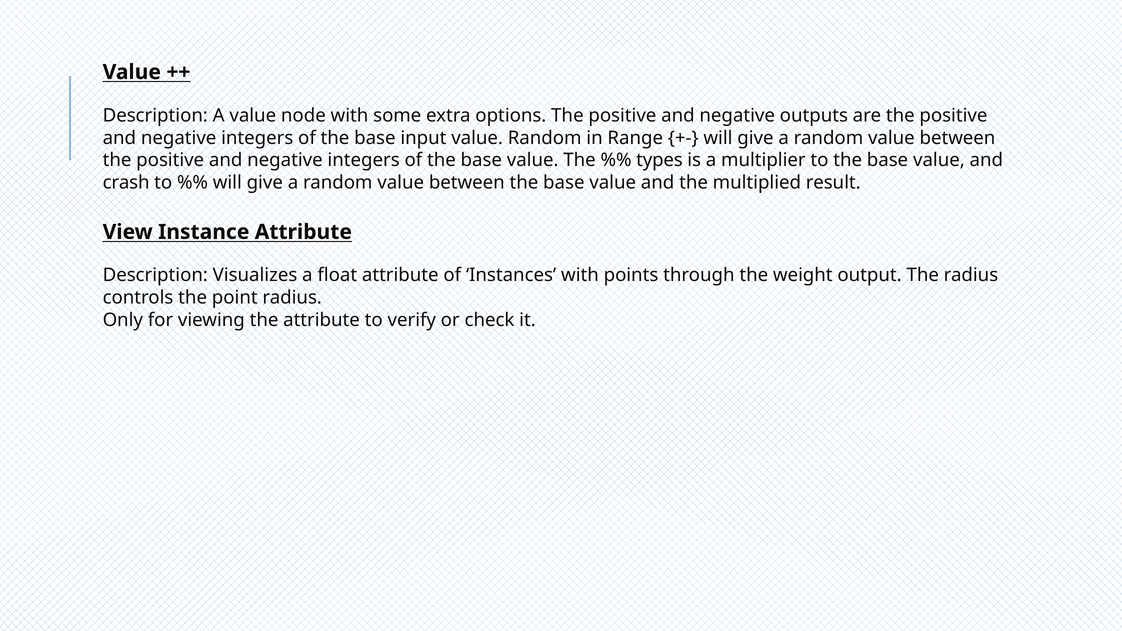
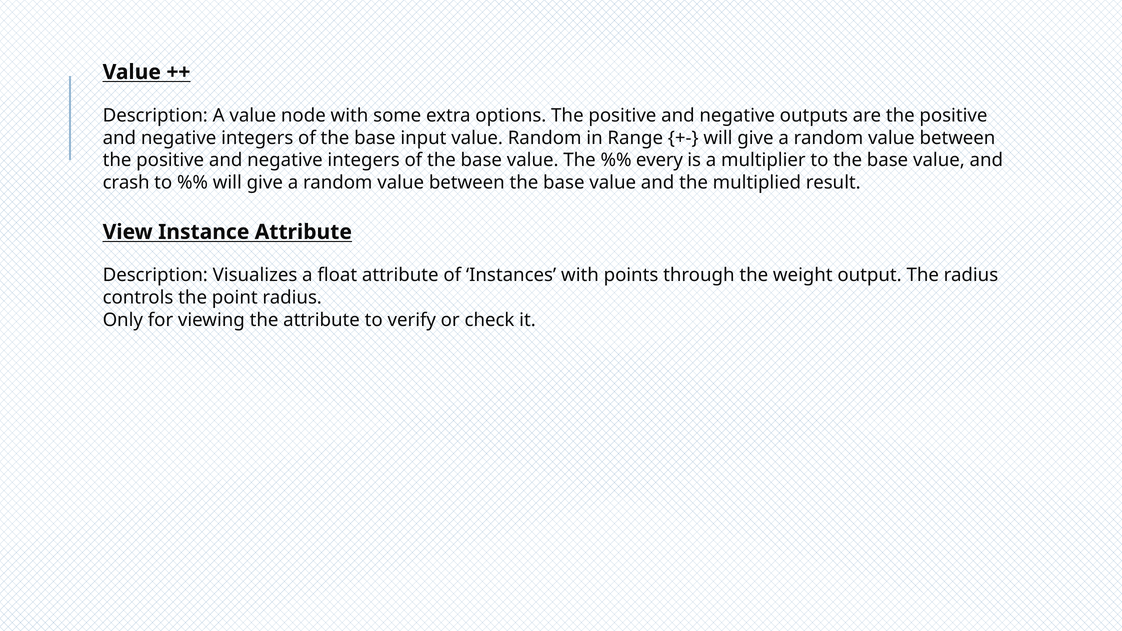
types: types -> every
